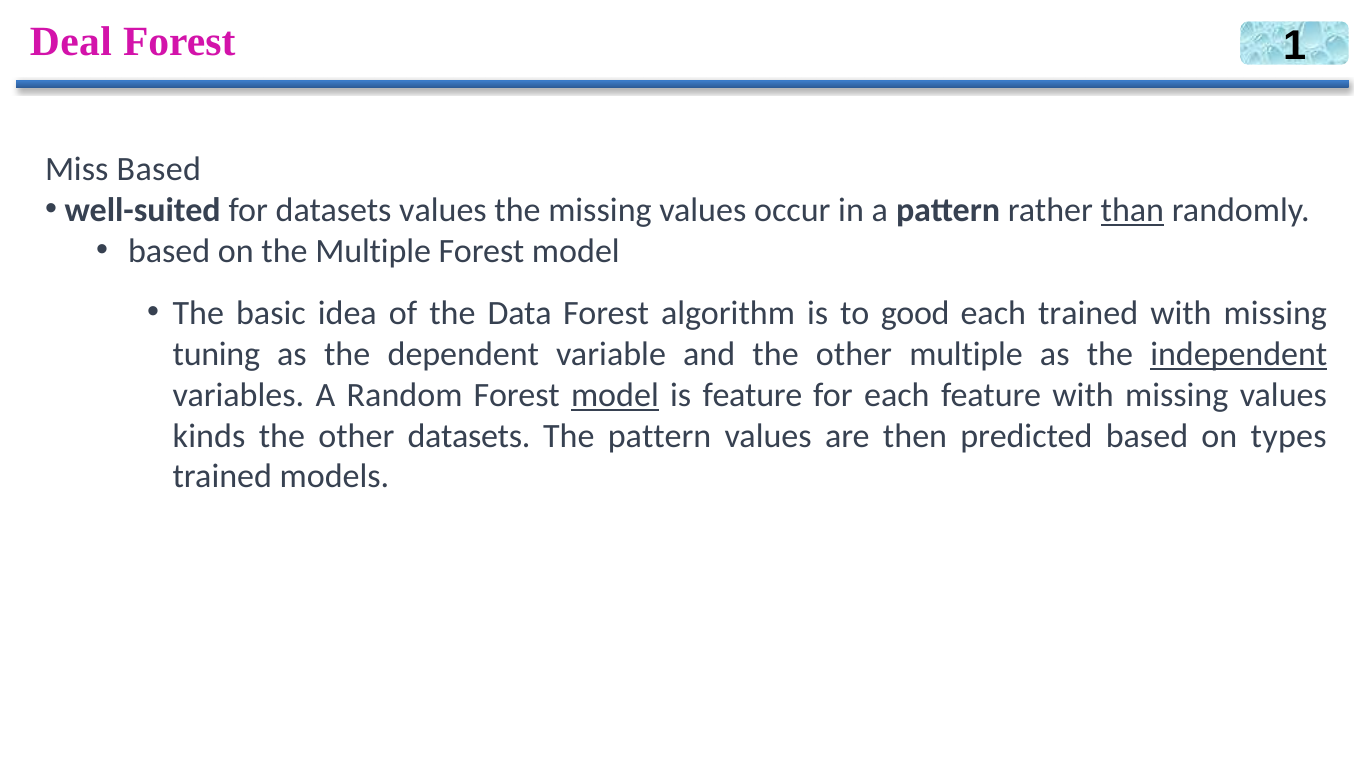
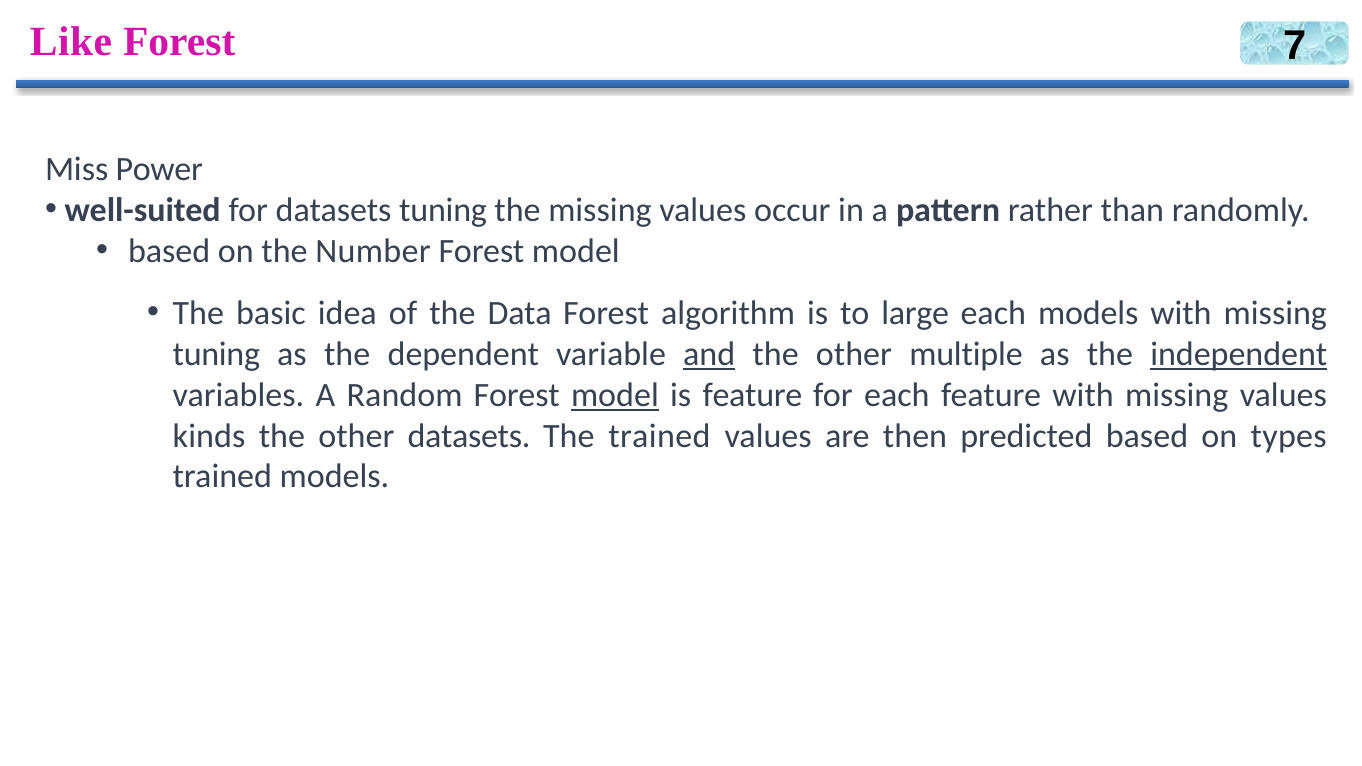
Deal: Deal -> Like
1: 1 -> 7
Miss Based: Based -> Power
datasets values: values -> tuning
than underline: present -> none
the Multiple: Multiple -> Number
good: good -> large
each trained: trained -> models
and underline: none -> present
The pattern: pattern -> trained
